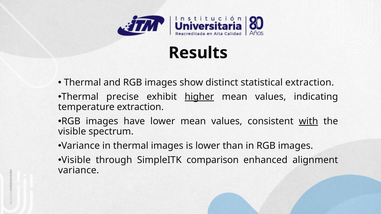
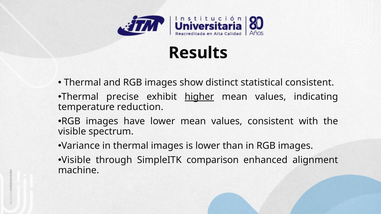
statistical extraction: extraction -> consistent
temperature extraction: extraction -> reduction
with underline: present -> none
variance at (79, 171): variance -> machine
